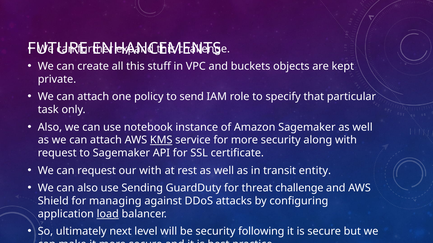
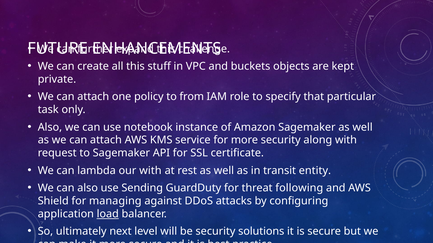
send: send -> from
KMS underline: present -> none
can request: request -> lambda
threat challenge: challenge -> following
following: following -> solutions
